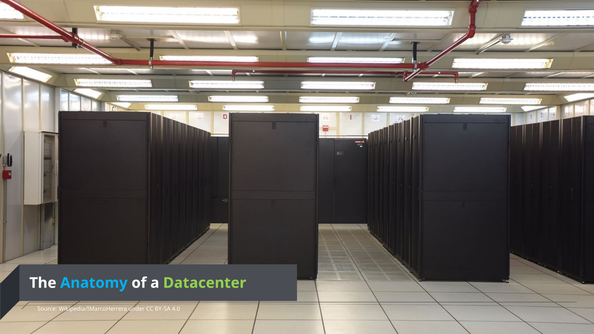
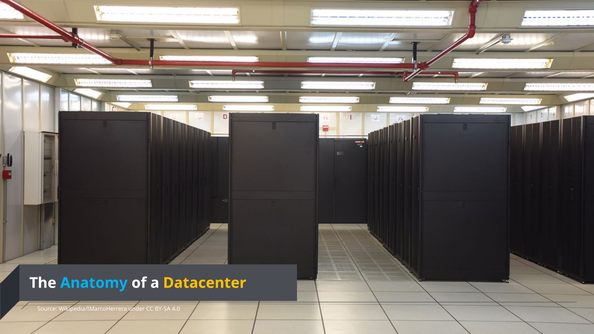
Datacenter colour: light green -> yellow
